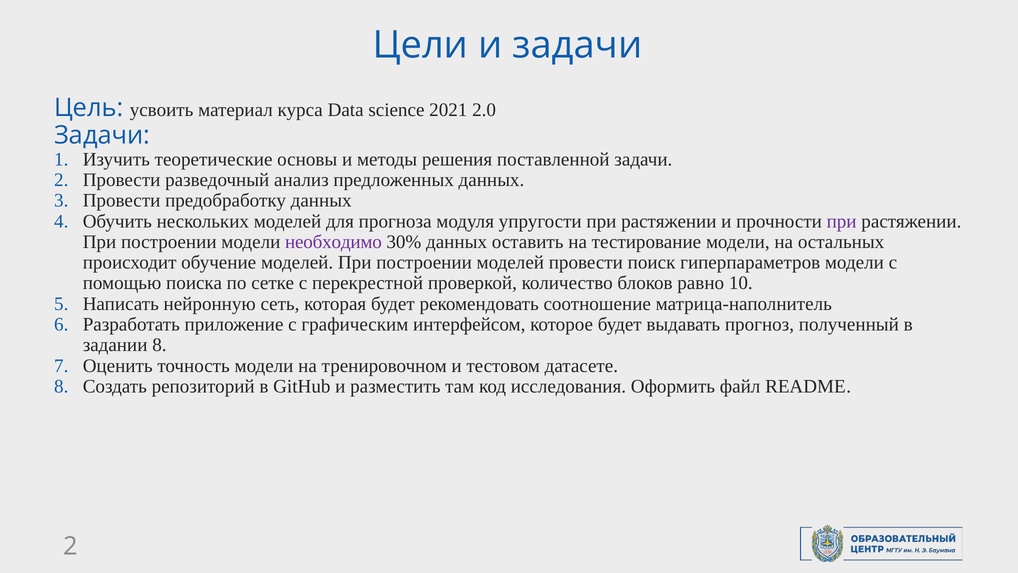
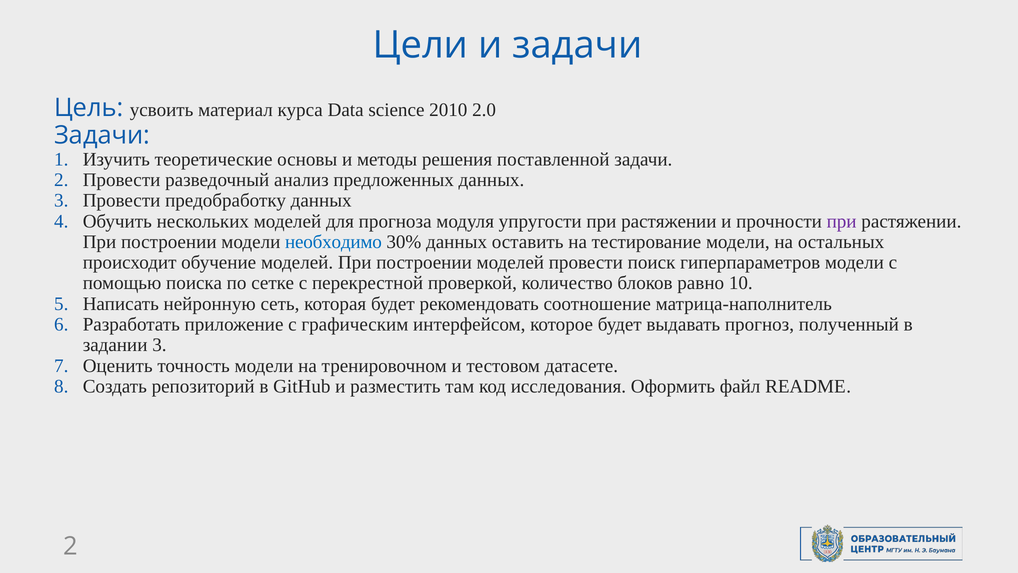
2021: 2021 -> 2010
необходимо colour: purple -> blue
задании 8: 8 -> 3
